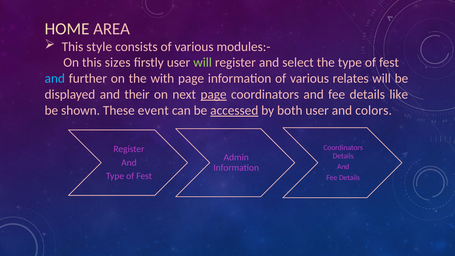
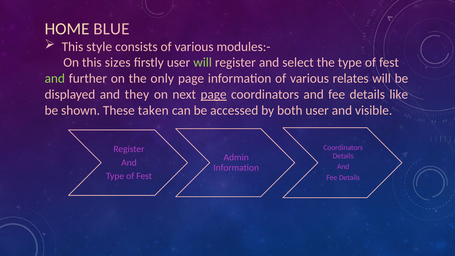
AREA: AREA -> BLUE
and at (55, 78) colour: light blue -> light green
with: with -> only
their: their -> they
event: event -> taken
accessed underline: present -> none
colors: colors -> visible
